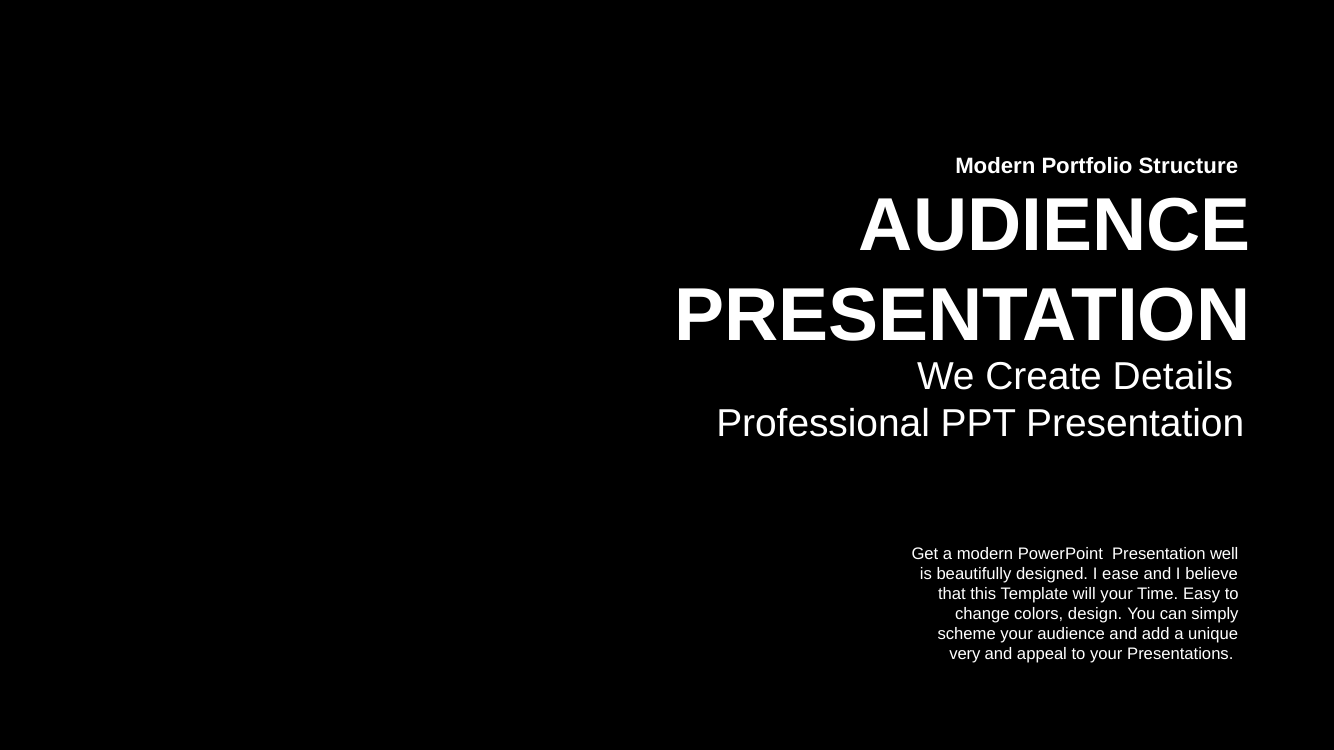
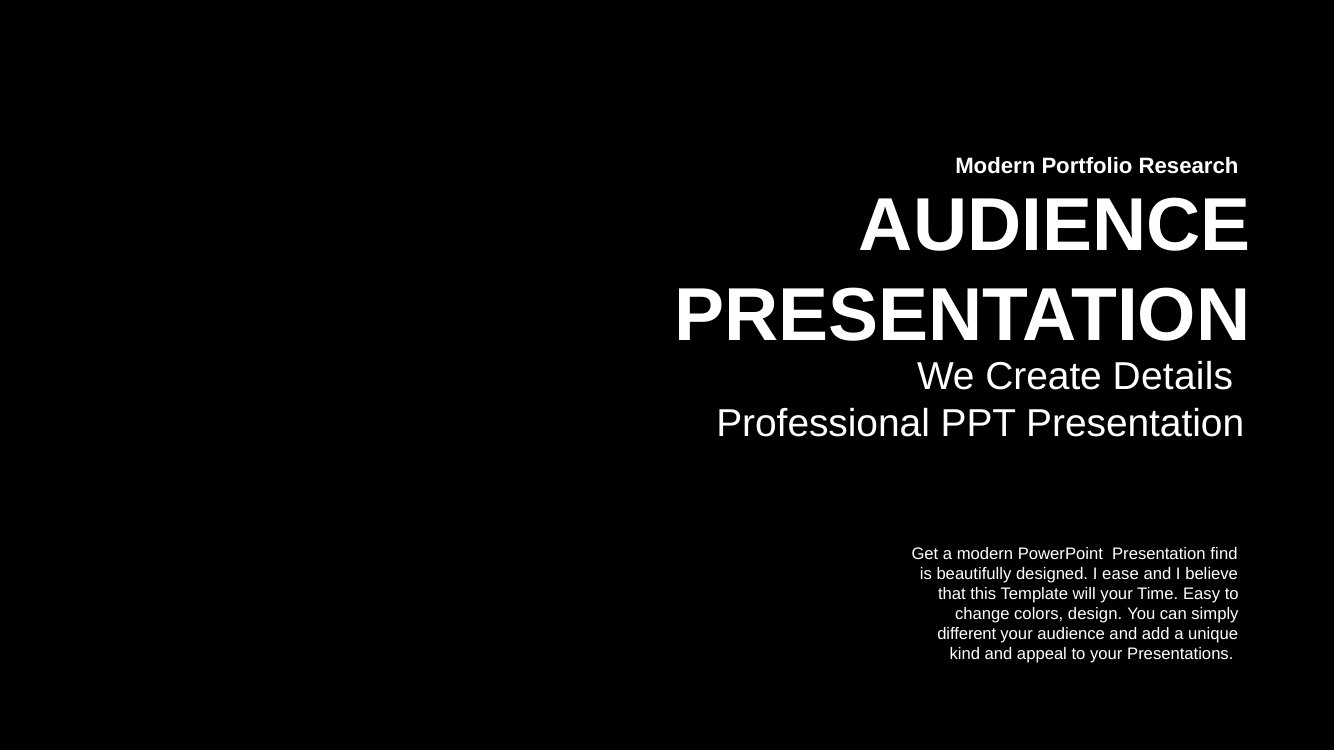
Structure: Structure -> Research
well: well -> find
scheme: scheme -> different
very: very -> kind
